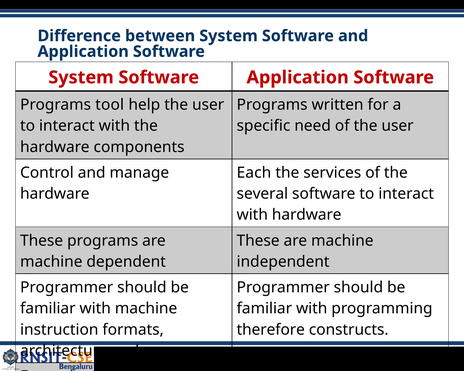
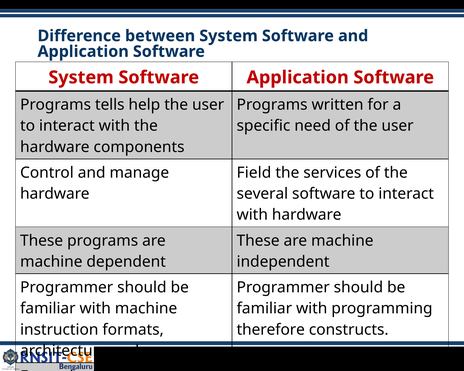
tool: tool -> tells
Each: Each -> Field
